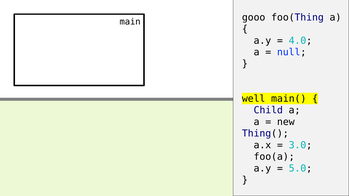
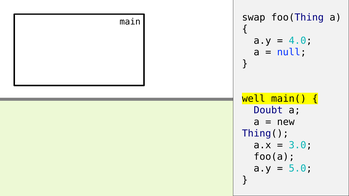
gooo: gooo -> swap
Child: Child -> Doubt
